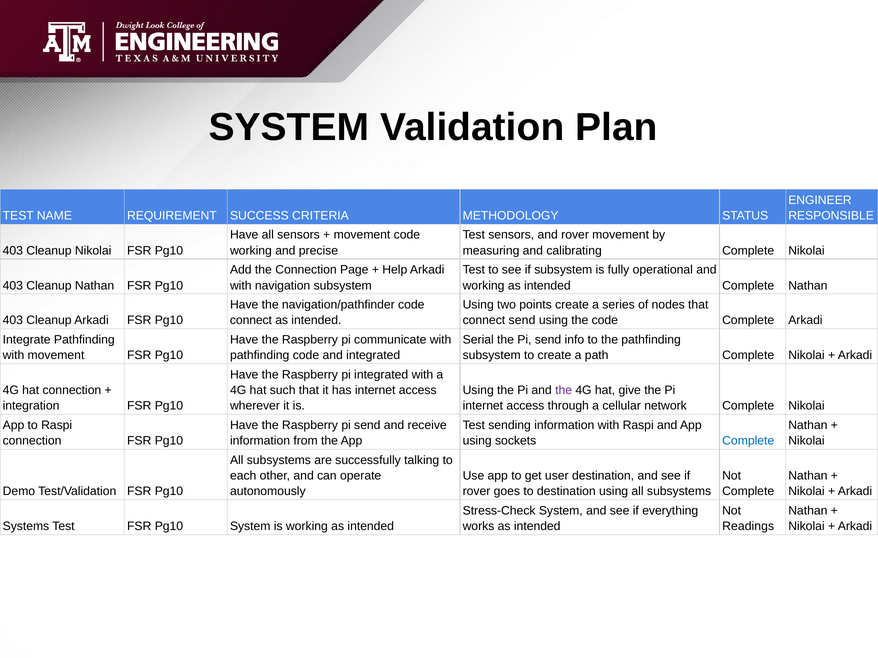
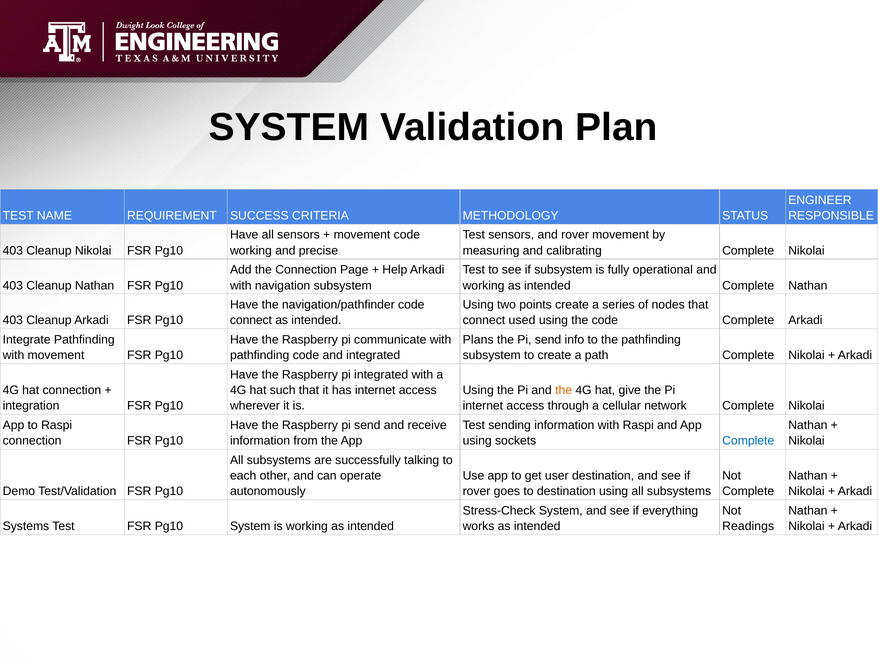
connect send: send -> used
Serial: Serial -> Plans
the at (564, 391) colour: purple -> orange
